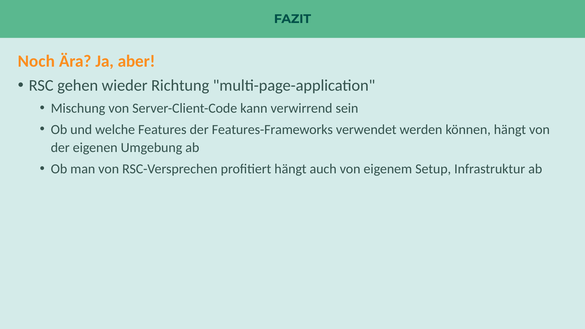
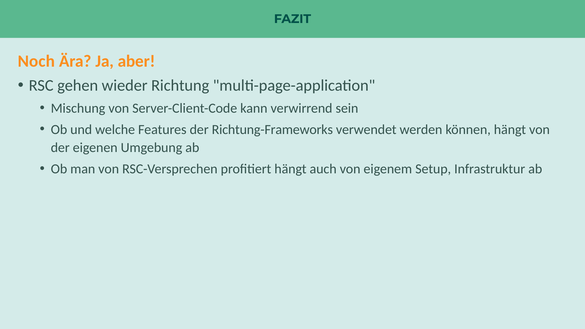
Features-Frameworks: Features-Frameworks -> Richtung-Frameworks
